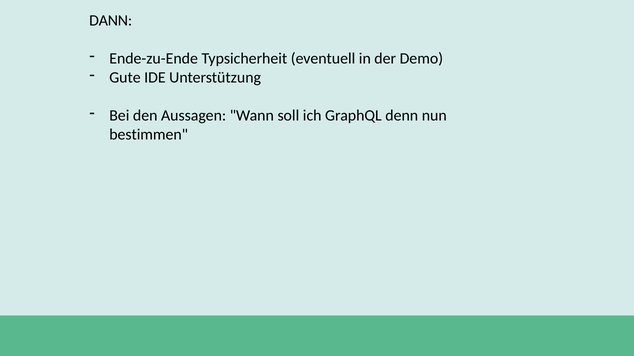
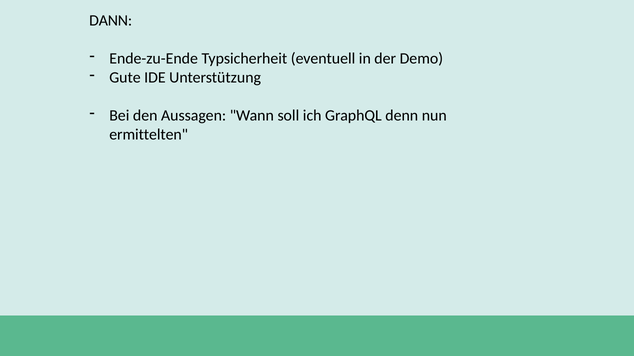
bestimmen: bestimmen -> ermittelten
